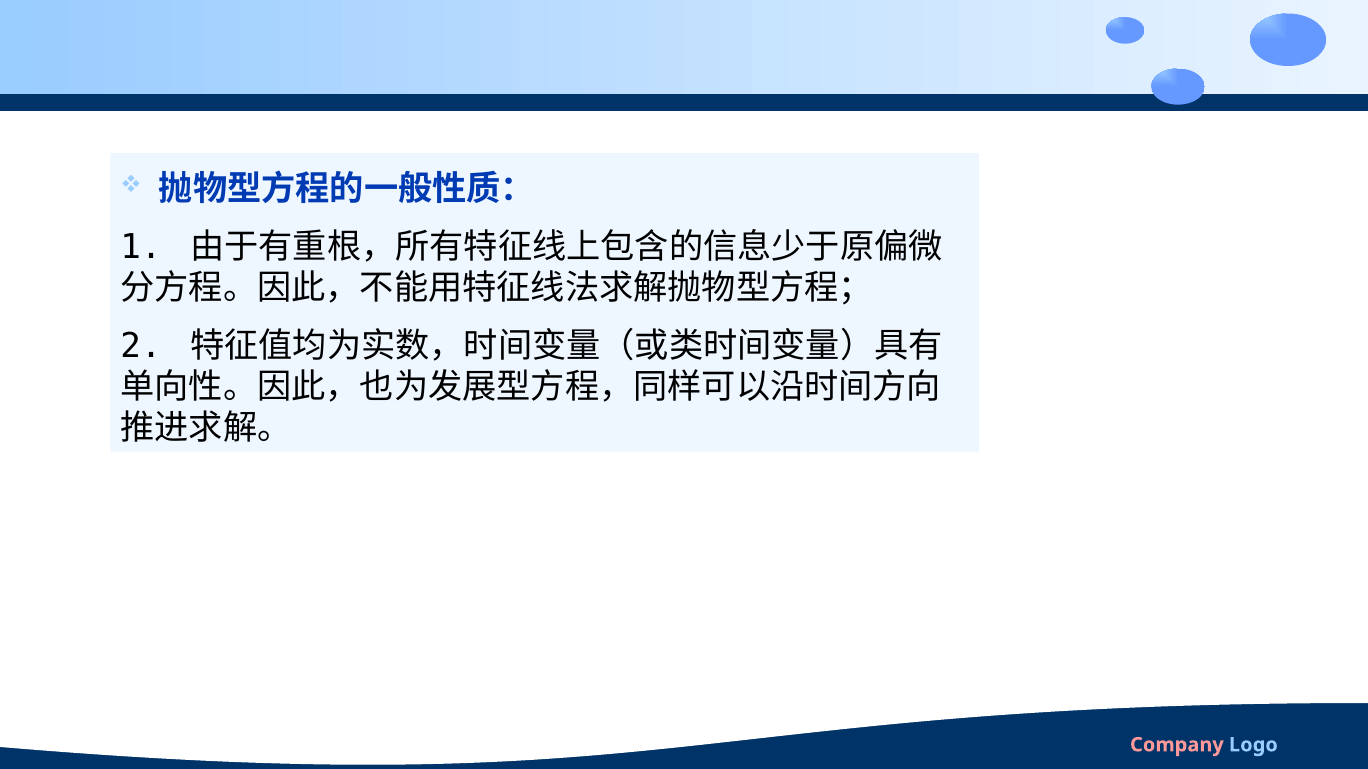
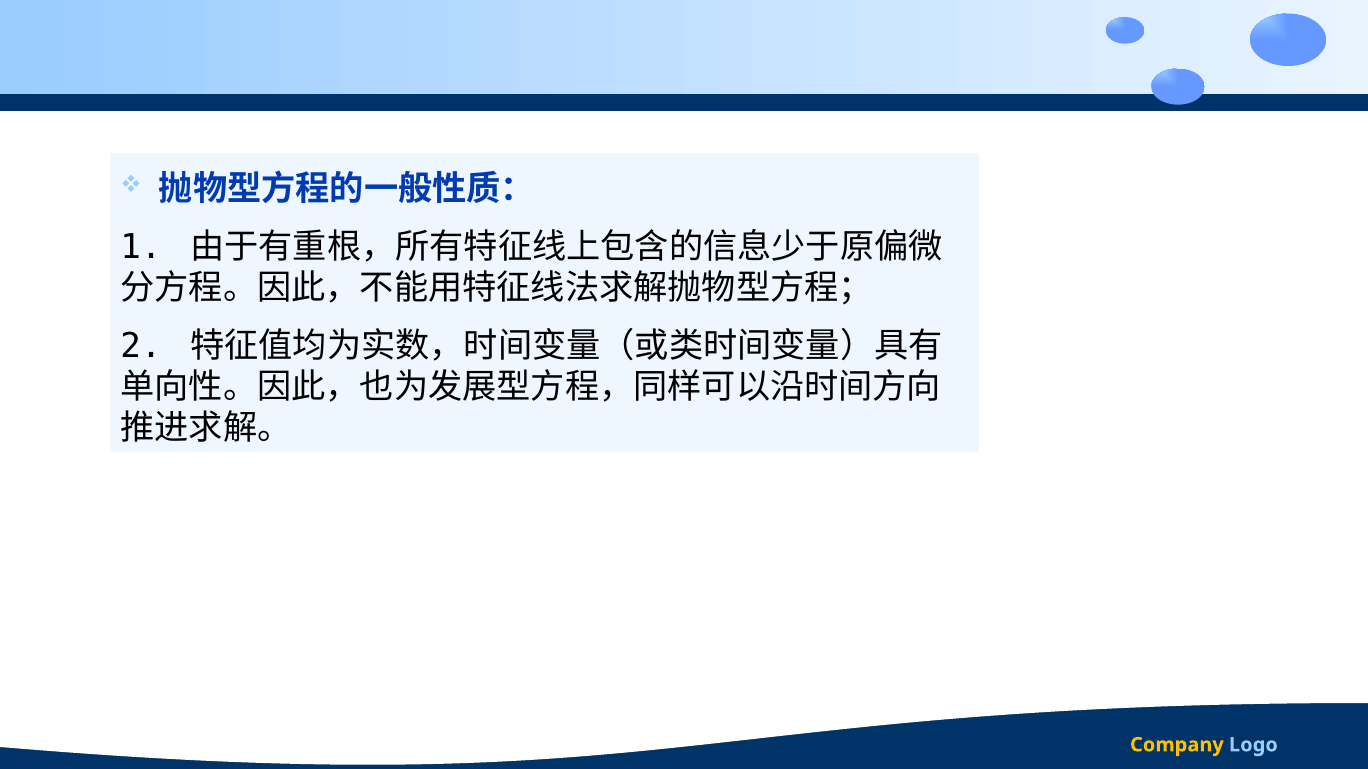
Company colour: pink -> yellow
